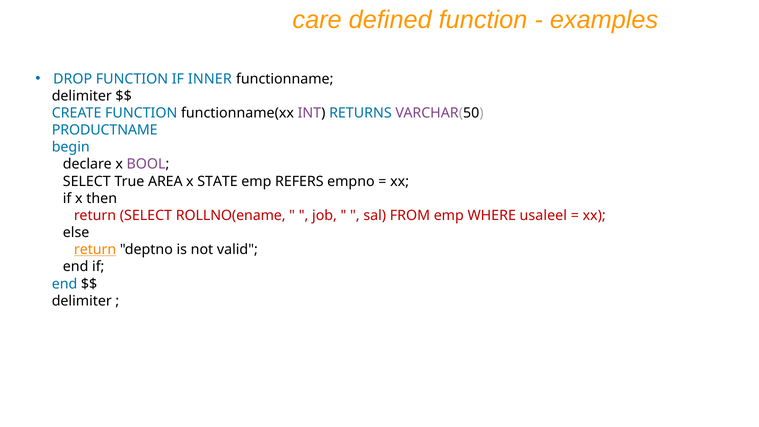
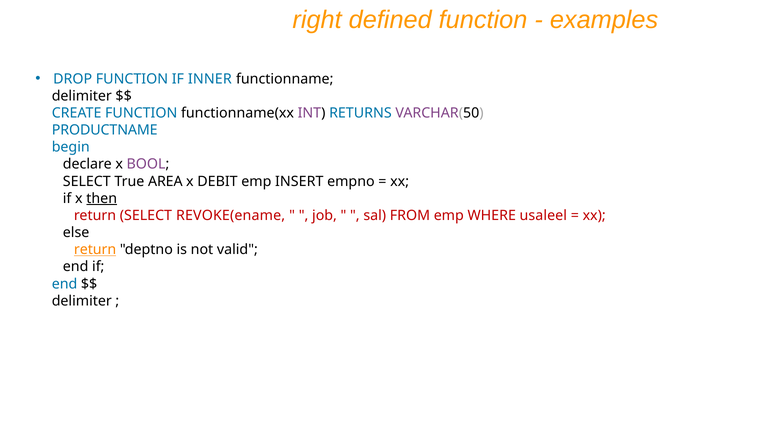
care: care -> right
STATE: STATE -> DEBIT
REFERS: REFERS -> INSERT
then underline: none -> present
ROLLNO(ename: ROLLNO(ename -> REVOKE(ename
